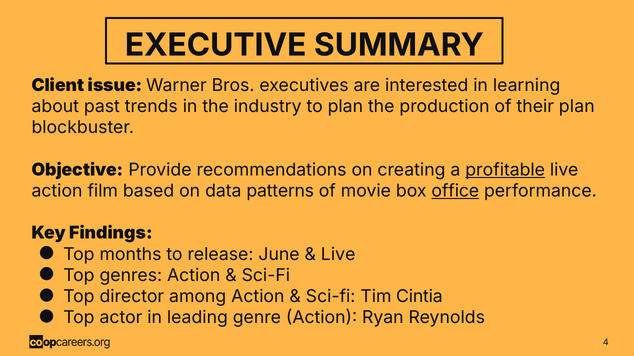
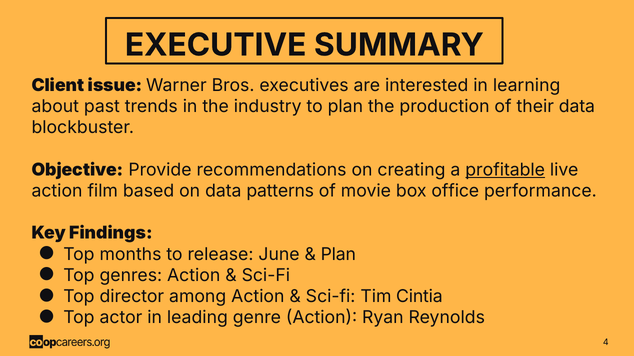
their plan: plan -> data
office underline: present -> none
Live at (338, 255): Live -> Plan
